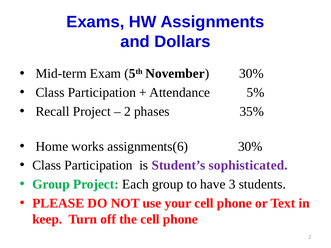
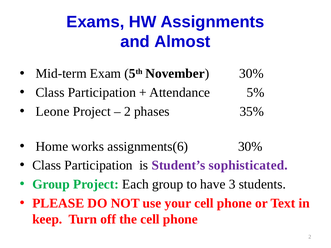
Dollars: Dollars -> Almost
Recall: Recall -> Leone
